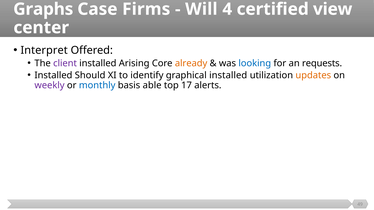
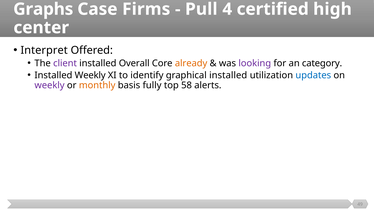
Will: Will -> Pull
view: view -> high
Arising: Arising -> Overall
looking colour: blue -> purple
requests: requests -> category
Installed Should: Should -> Weekly
updates colour: orange -> blue
monthly colour: blue -> orange
able: able -> fully
17: 17 -> 58
